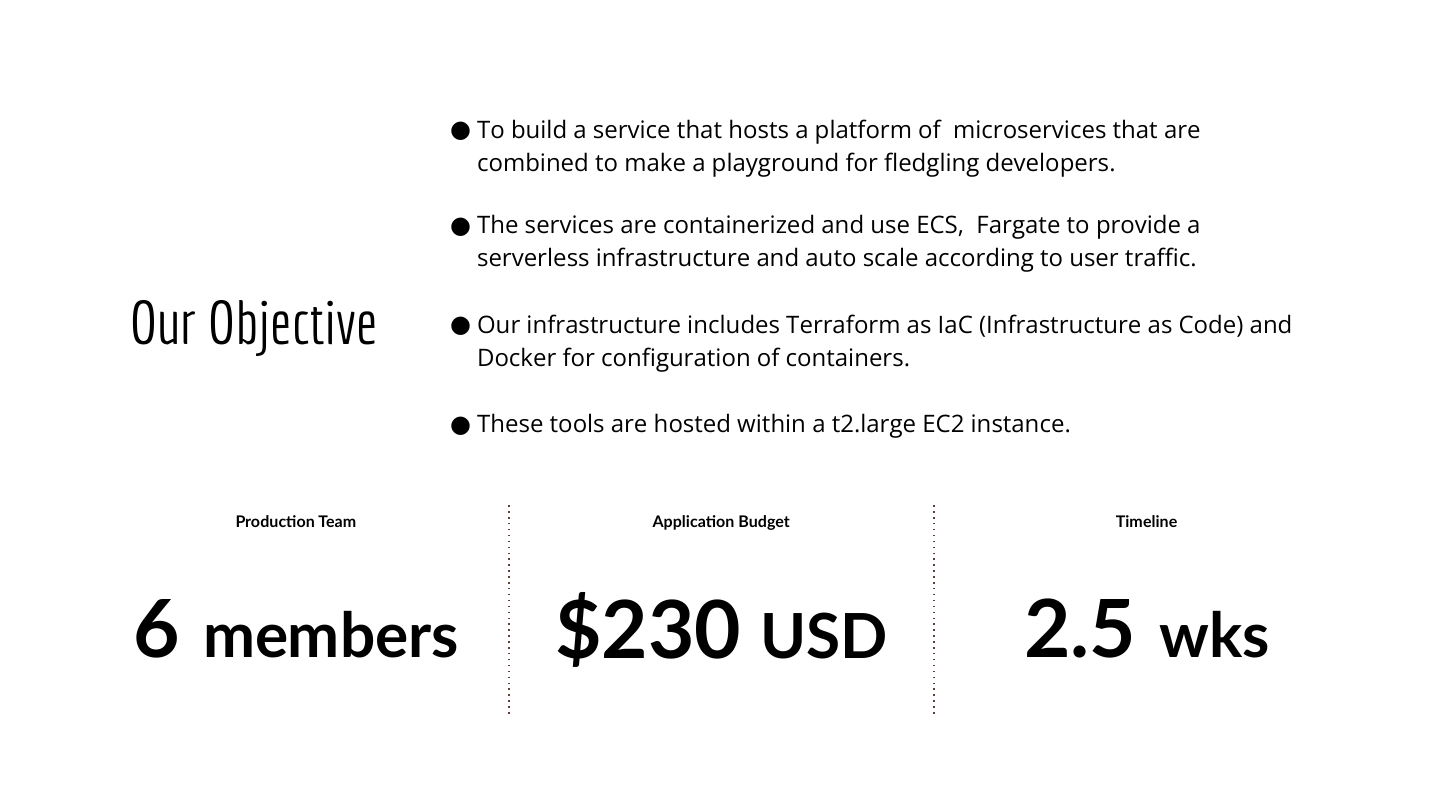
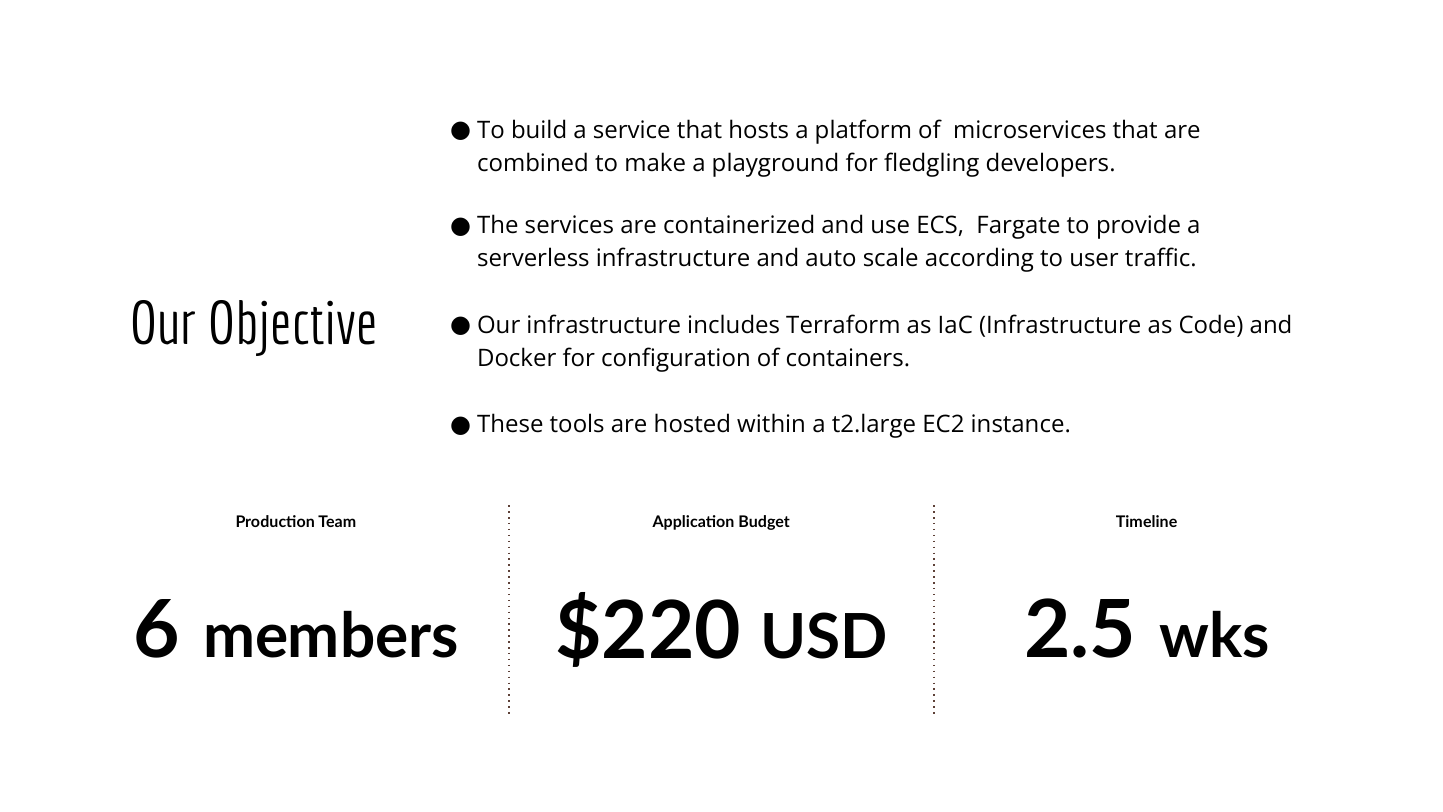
$230: $230 -> $220
